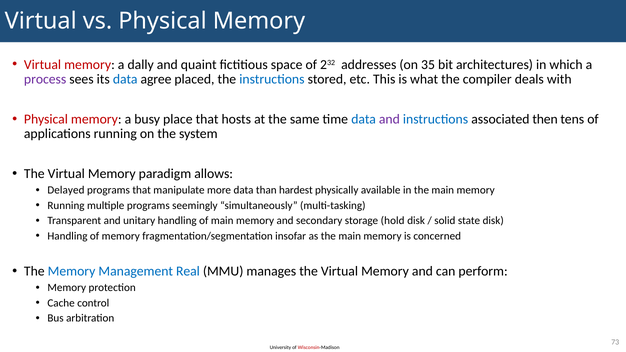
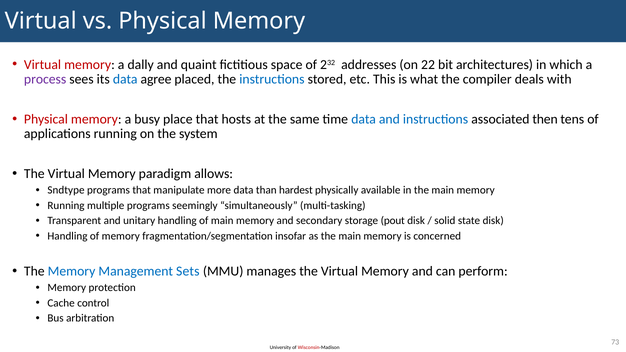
35: 35 -> 22
and at (389, 119) colour: purple -> blue
Delayed: Delayed -> Sndtype
hold: hold -> pout
Real: Real -> Sets
